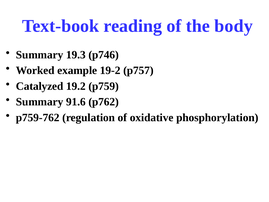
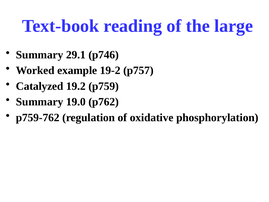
body: body -> large
19.3: 19.3 -> 29.1
91.6: 91.6 -> 19.0
